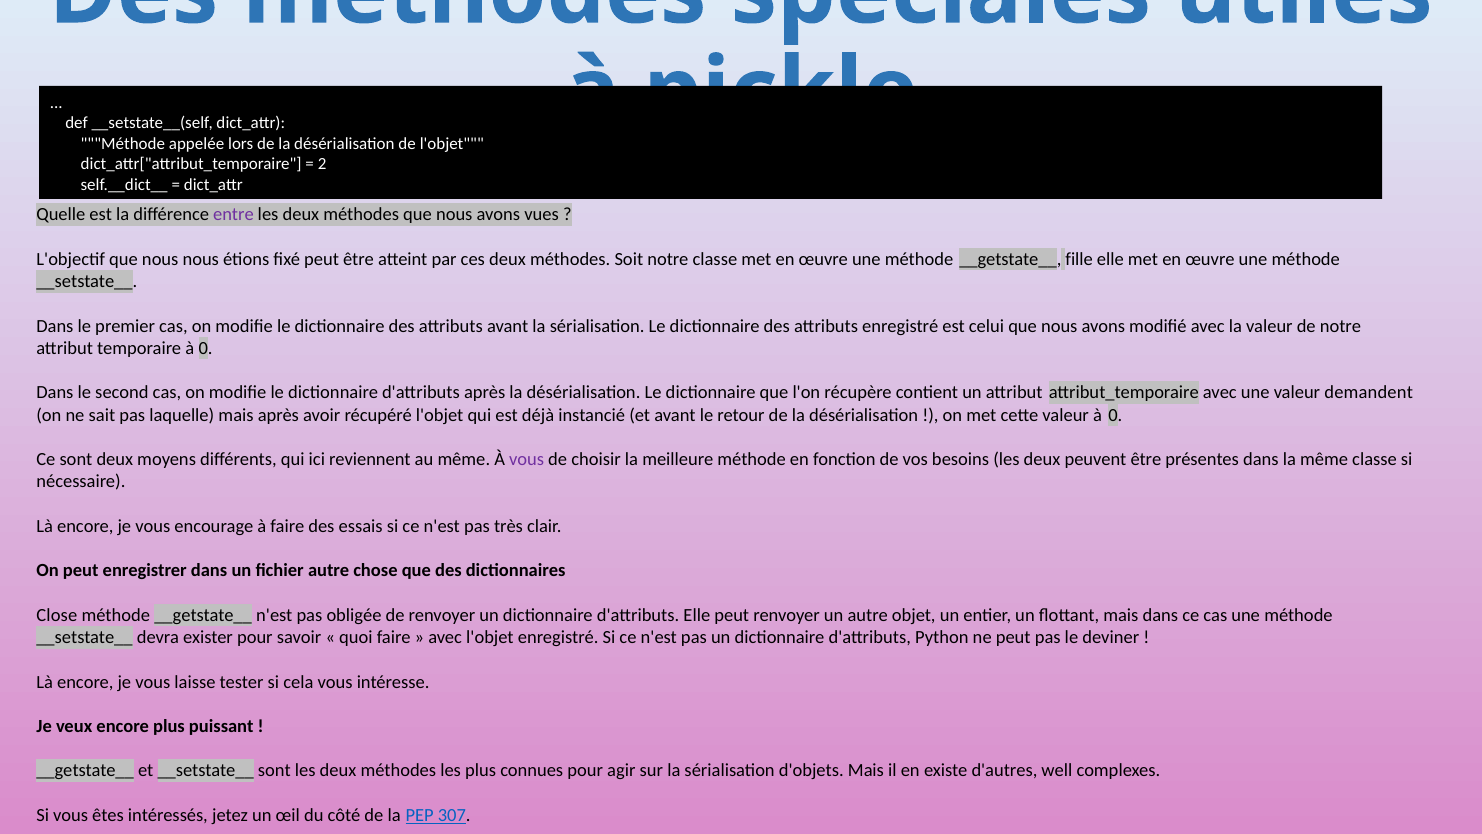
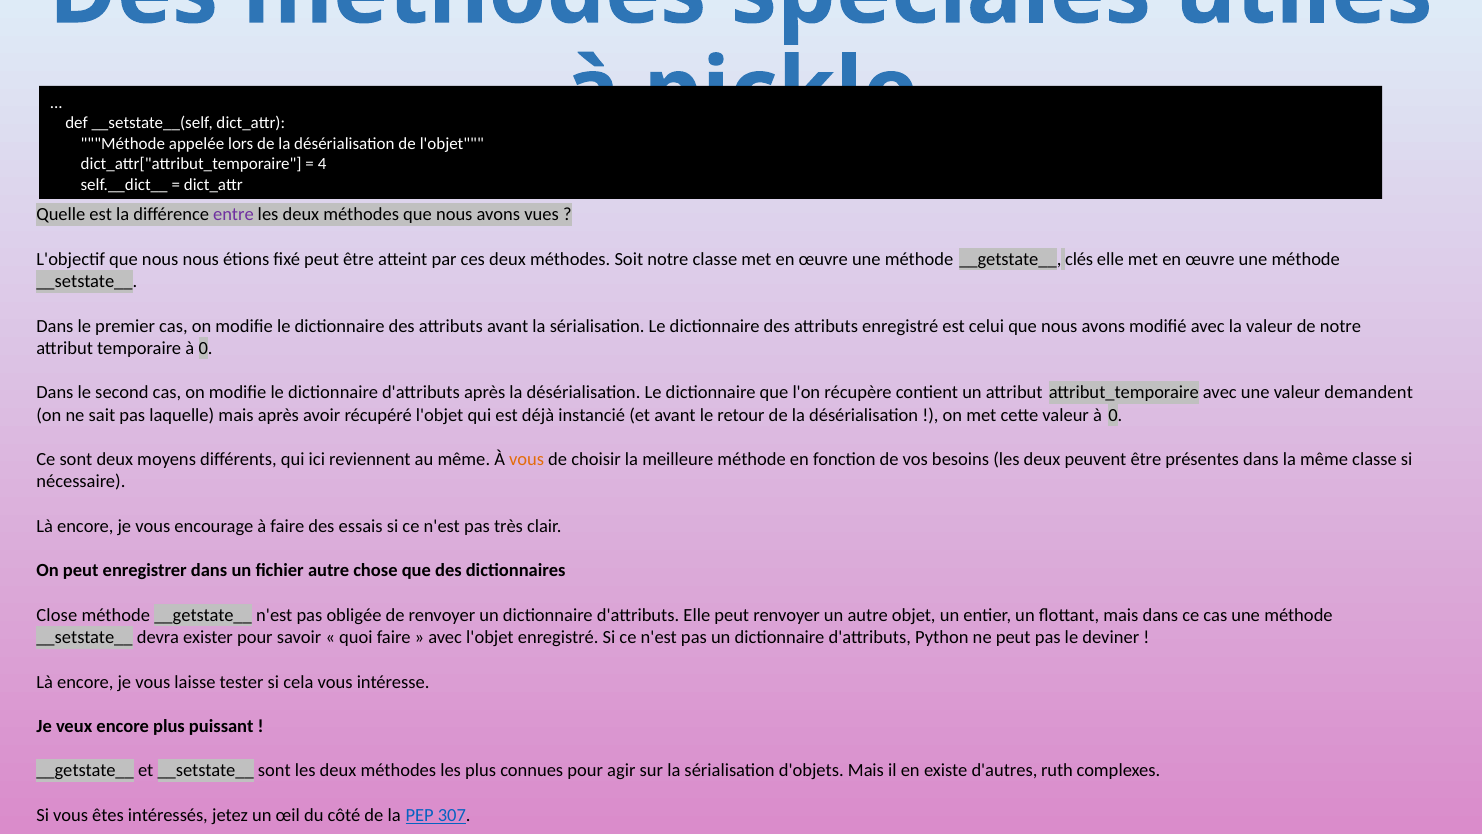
2: 2 -> 4
fille: fille -> clés
vous at (527, 459) colour: purple -> orange
well: well -> ruth
